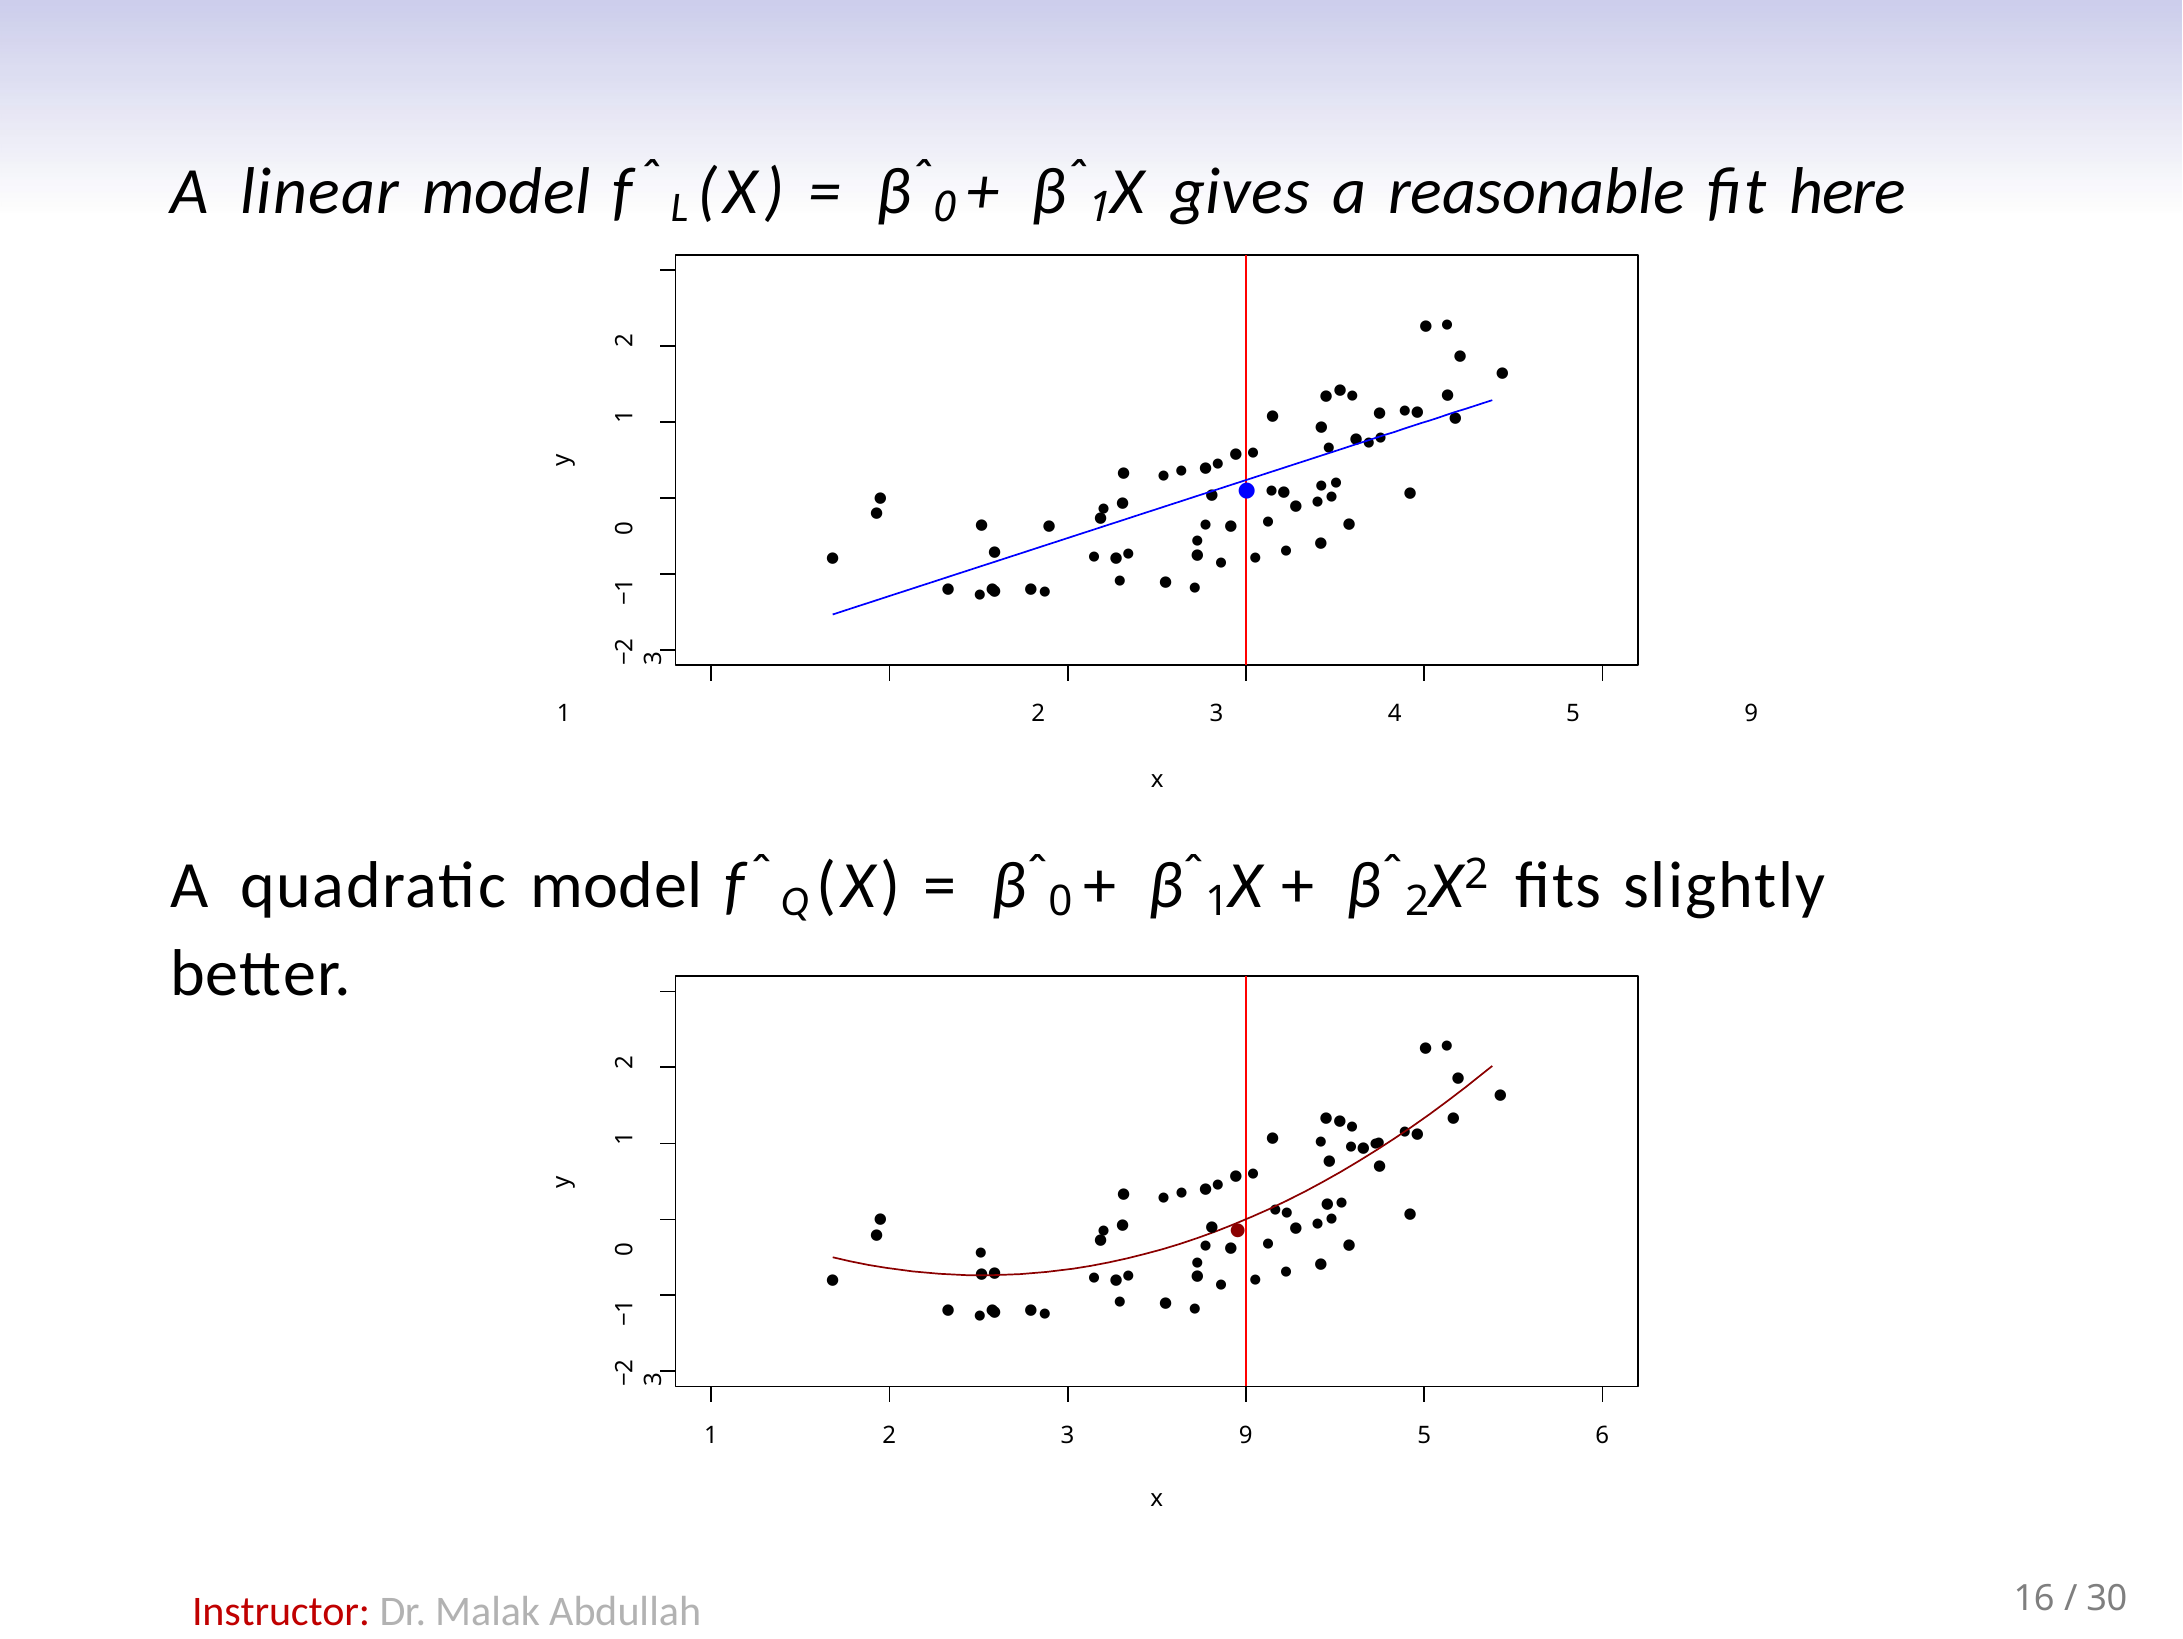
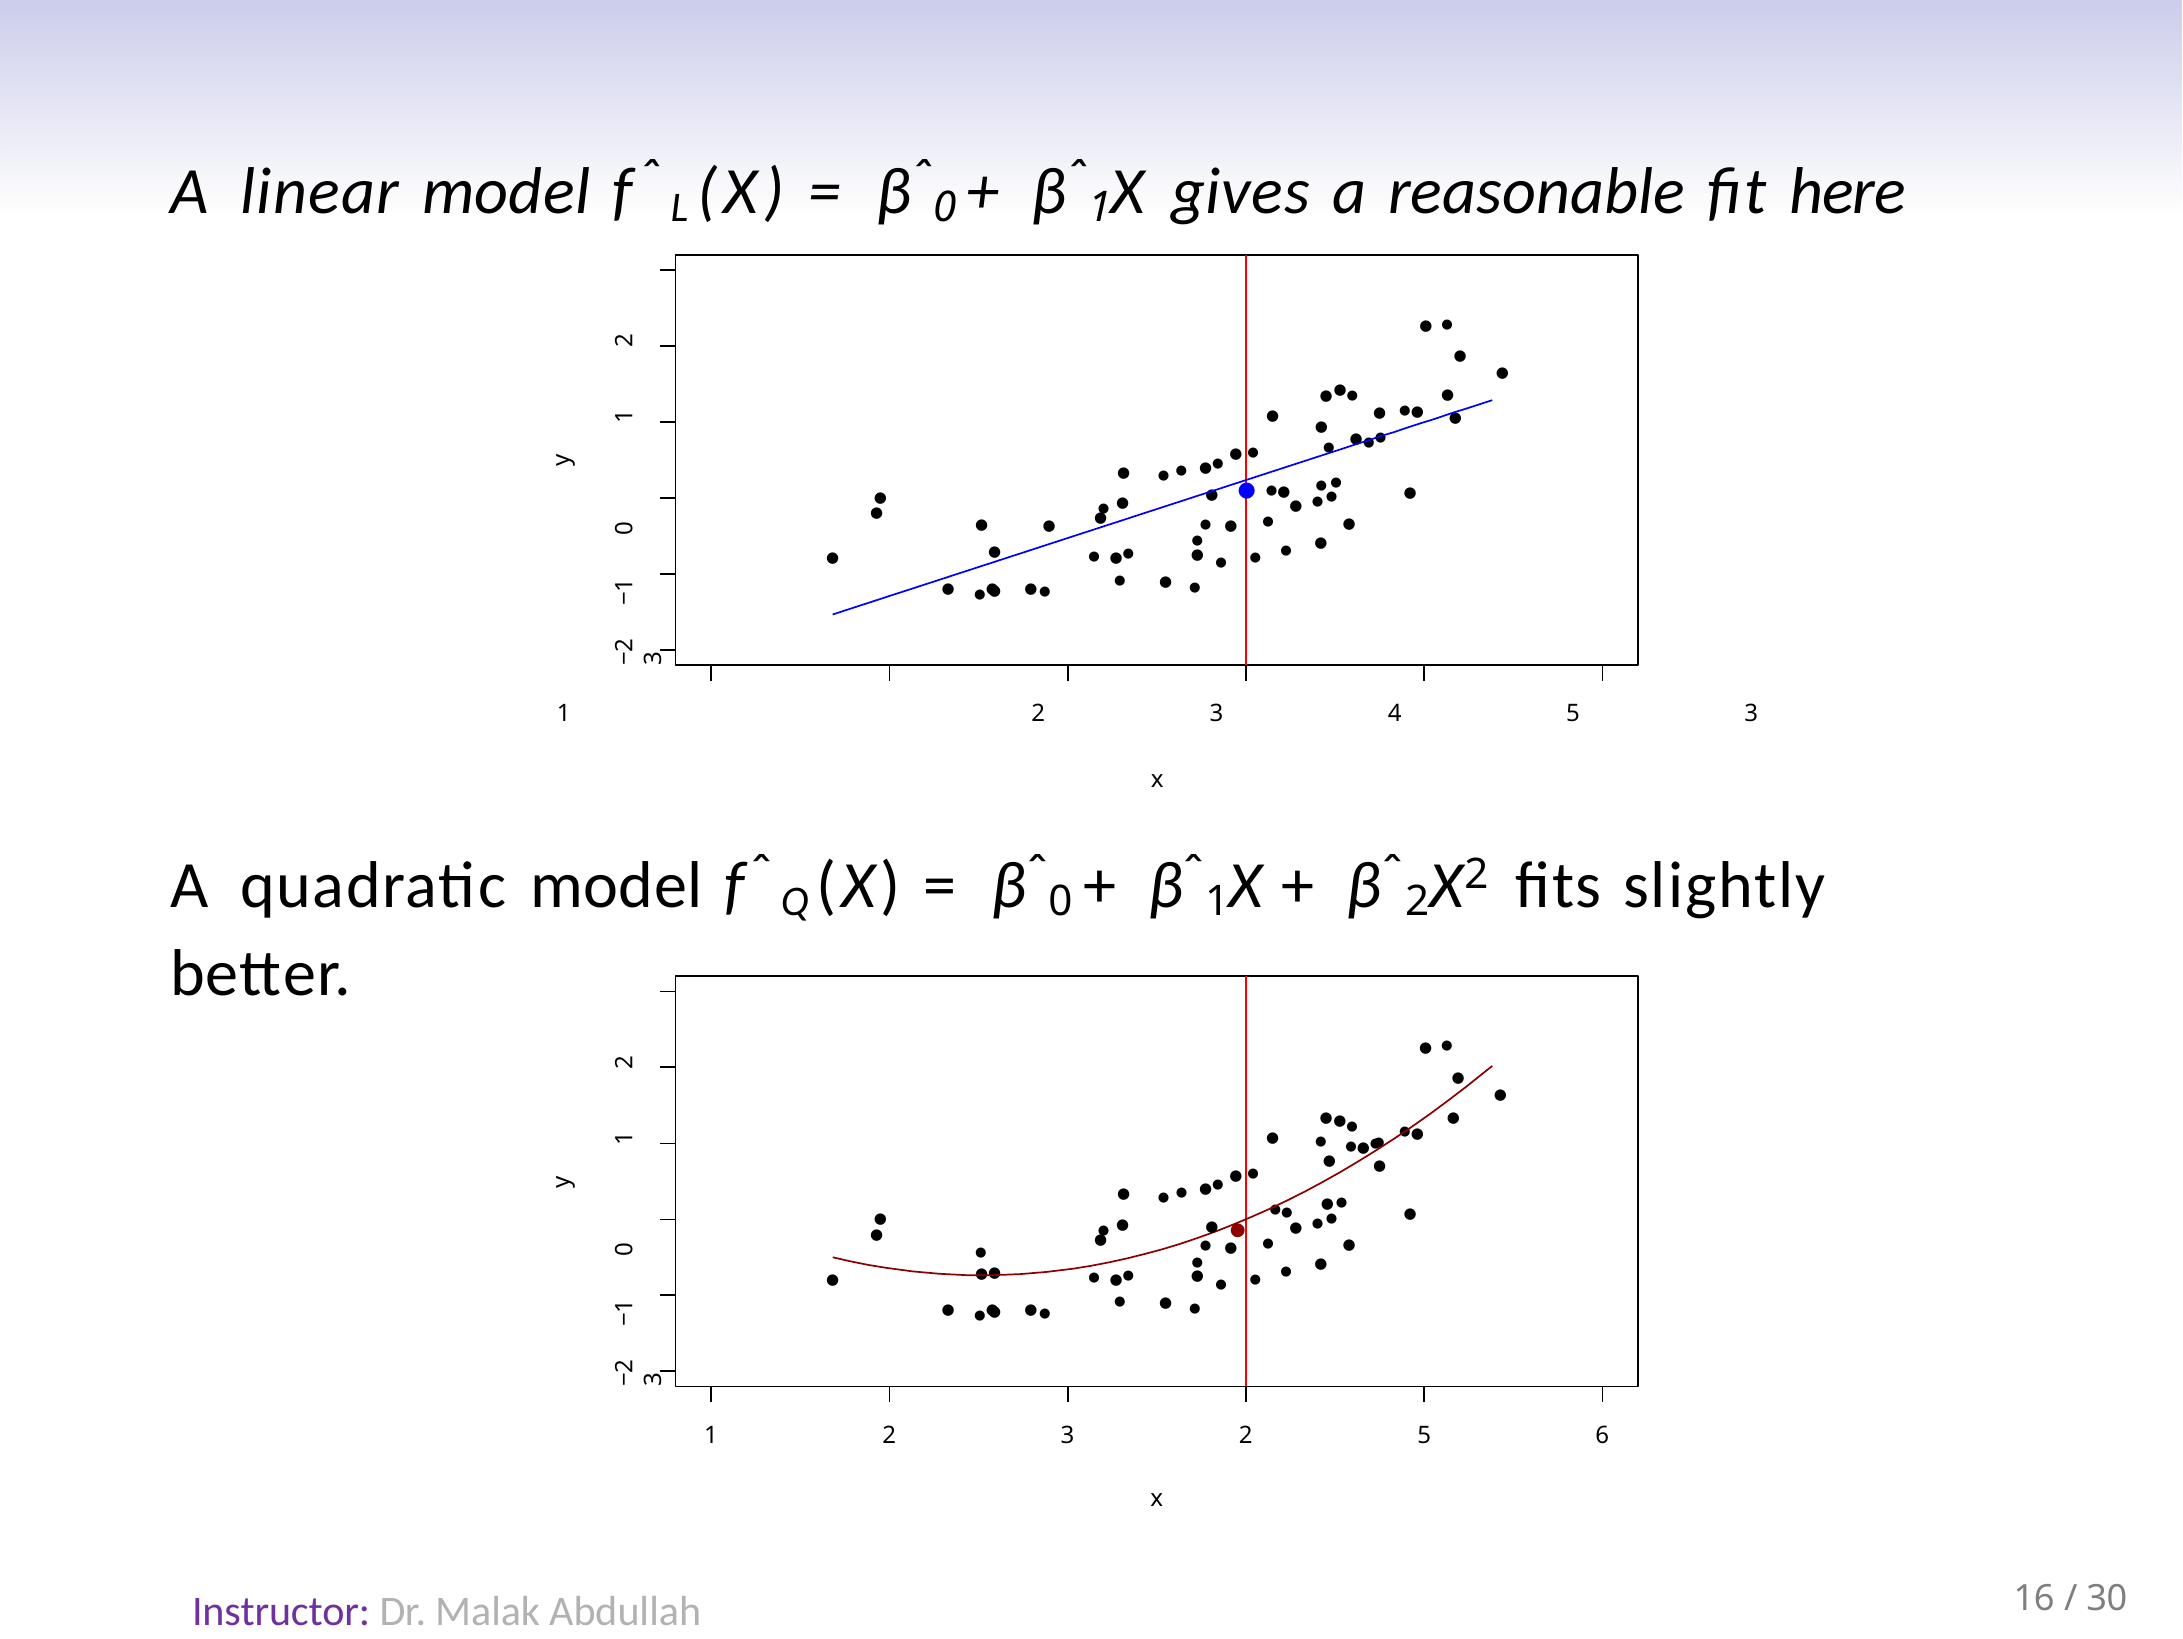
5 9: 9 -> 3
3 9: 9 -> 2
Instructor colour: red -> purple
